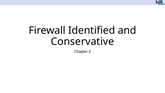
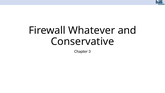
Identified: Identified -> Whatever
